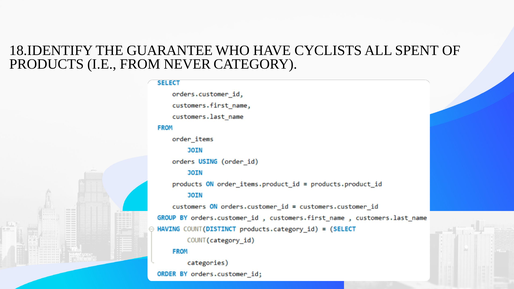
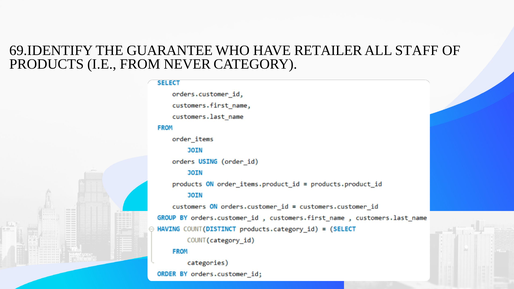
18.IDENTIFY: 18.IDENTIFY -> 69.IDENTIFY
CYCLISTS: CYCLISTS -> RETAILER
SPENT: SPENT -> STAFF
